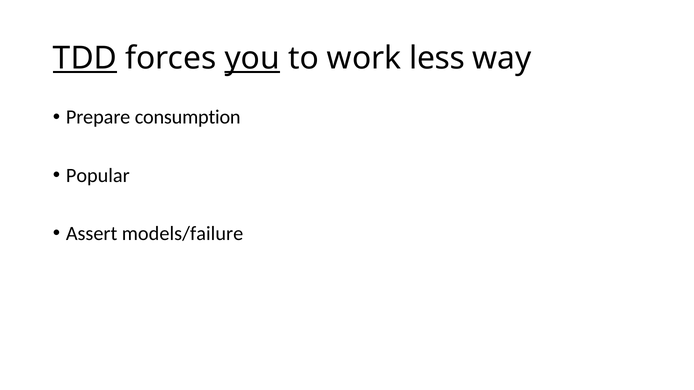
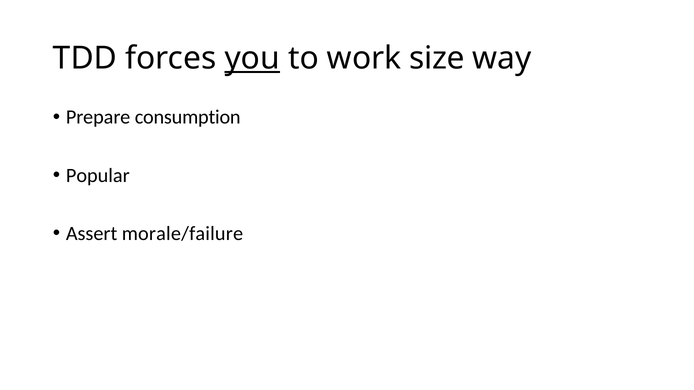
TDD underline: present -> none
less: less -> size
models/failure: models/failure -> morale/failure
